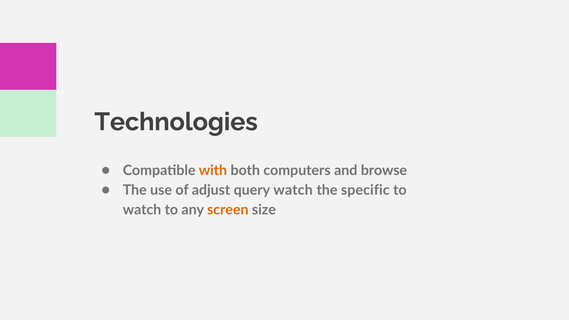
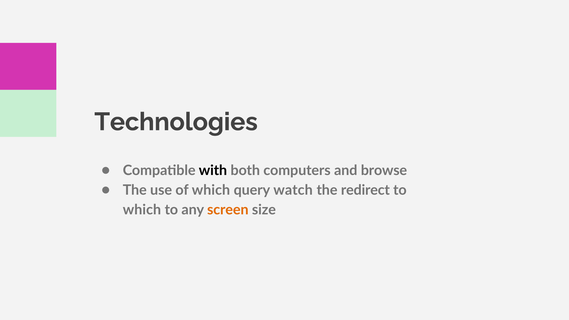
with colour: orange -> black
of adjust: adjust -> which
specific: specific -> redirect
watch at (142, 210): watch -> which
